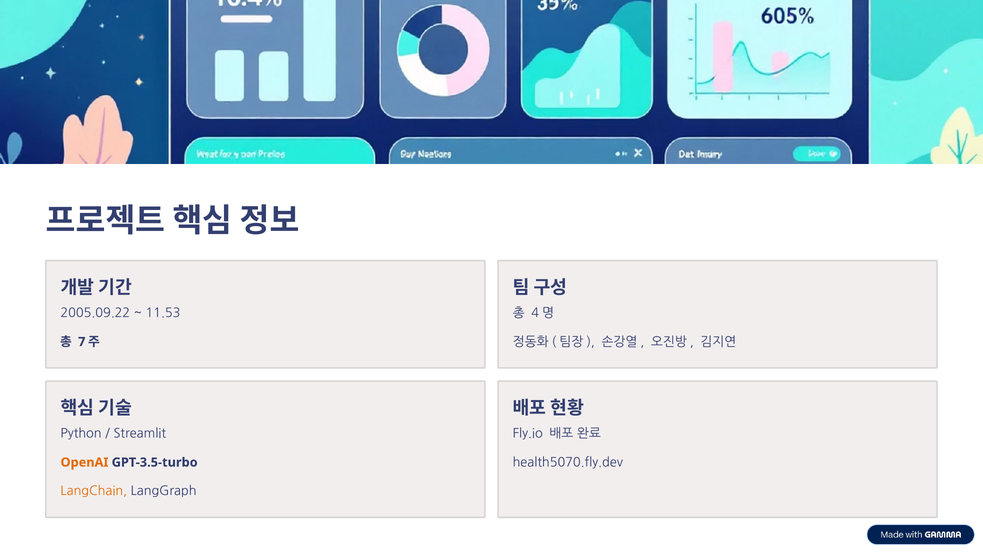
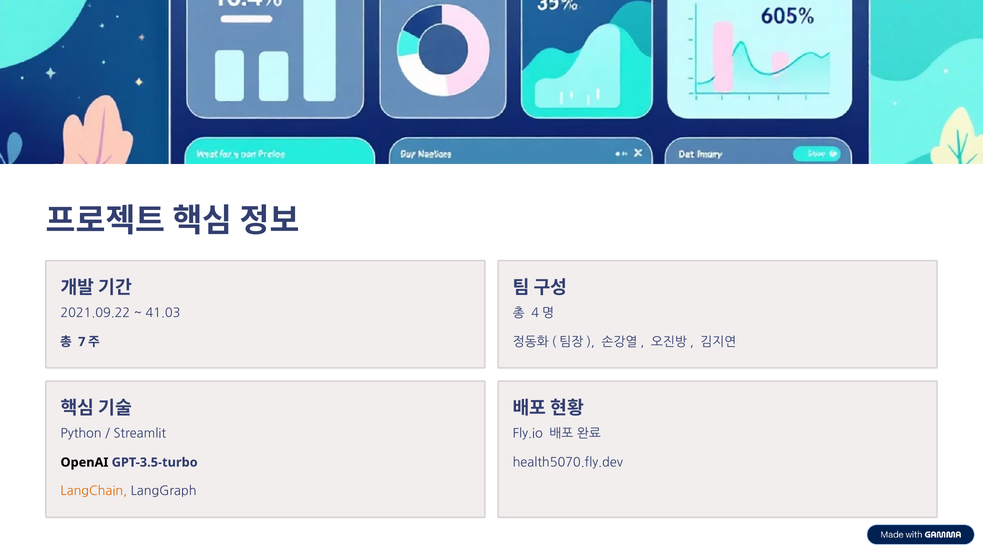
2005.09.22: 2005.09.22 -> 2021.09.22
11.53: 11.53 -> 41.03
OpenAI colour: orange -> black
